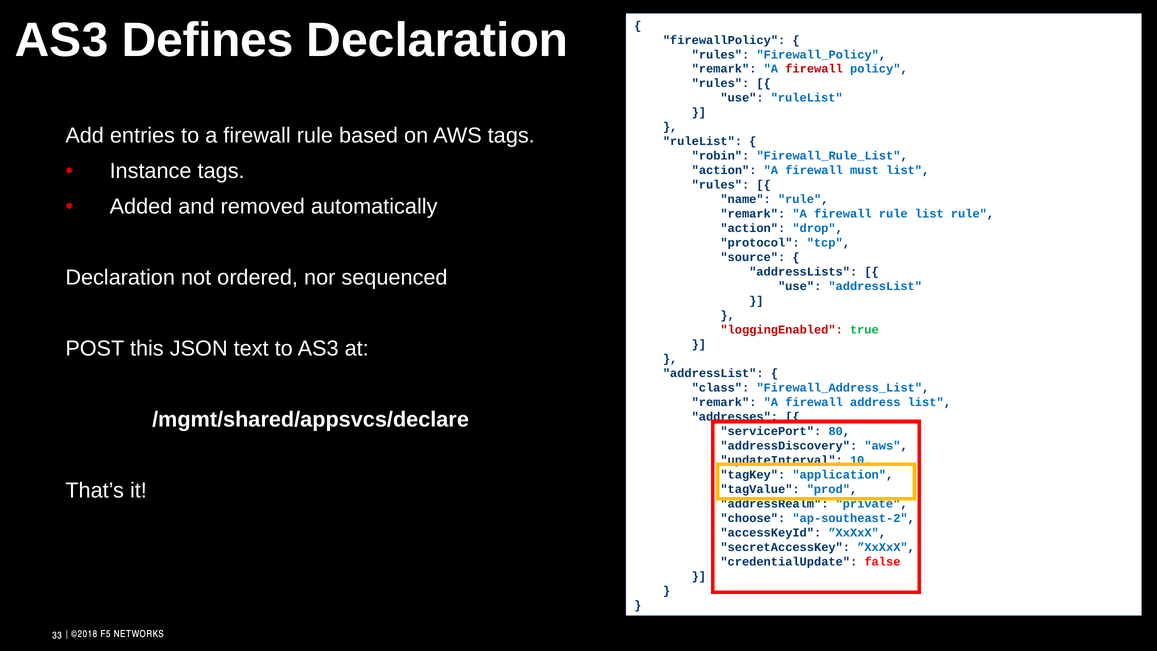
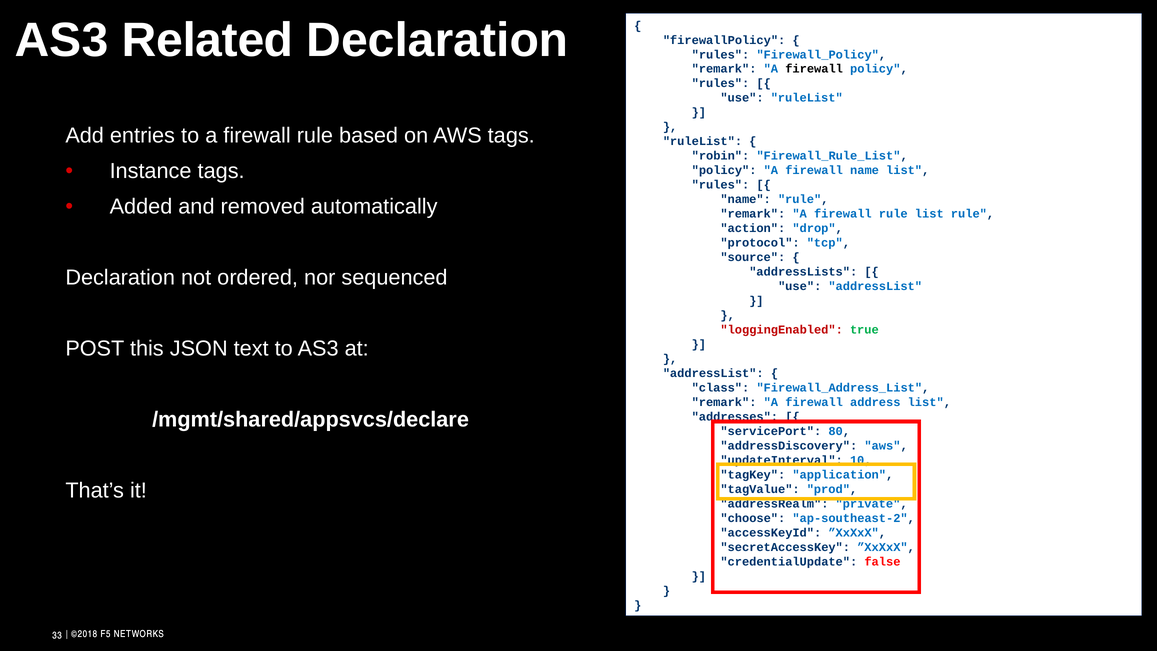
Defines: Defines -> Related
firewall at (814, 69) colour: red -> black
action at (724, 170): action -> policy
firewall must: must -> name
